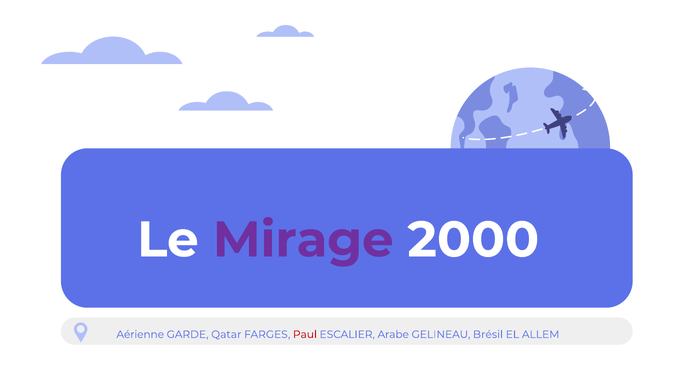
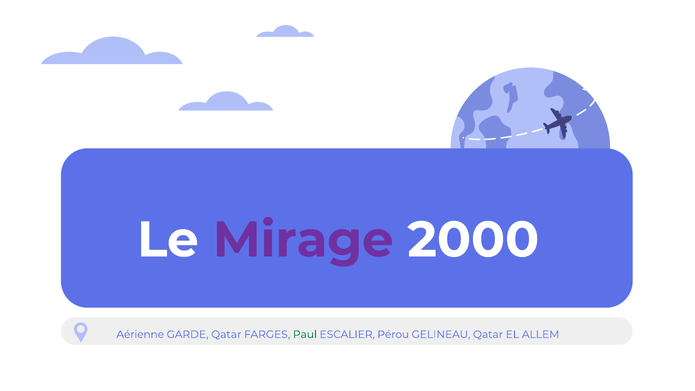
Paul colour: red -> green
Arabe: Arabe -> Pérou
GELINEAU Brésil: Brésil -> Qatar
